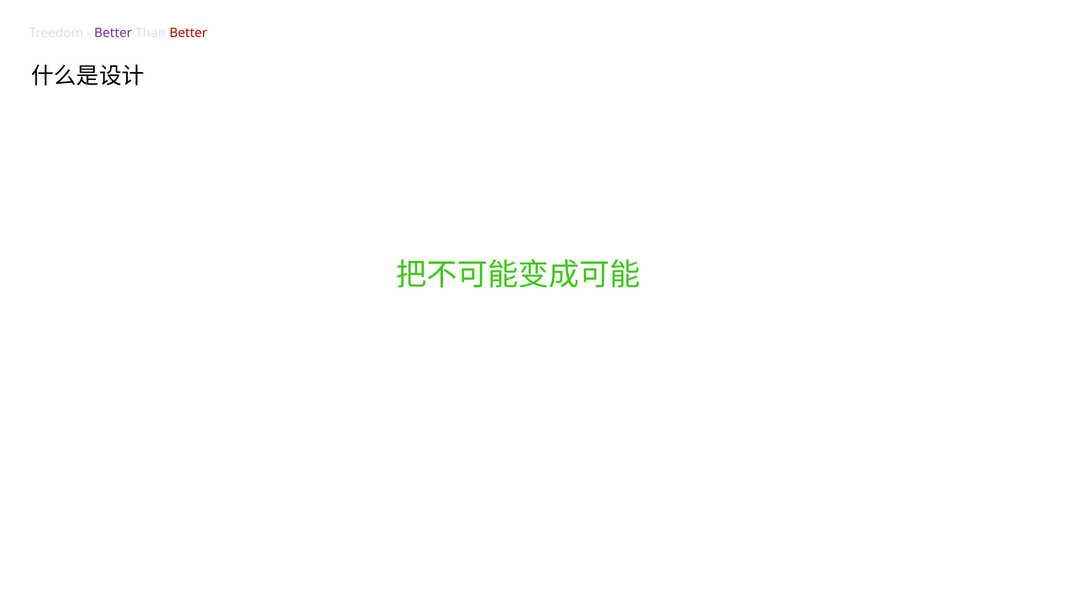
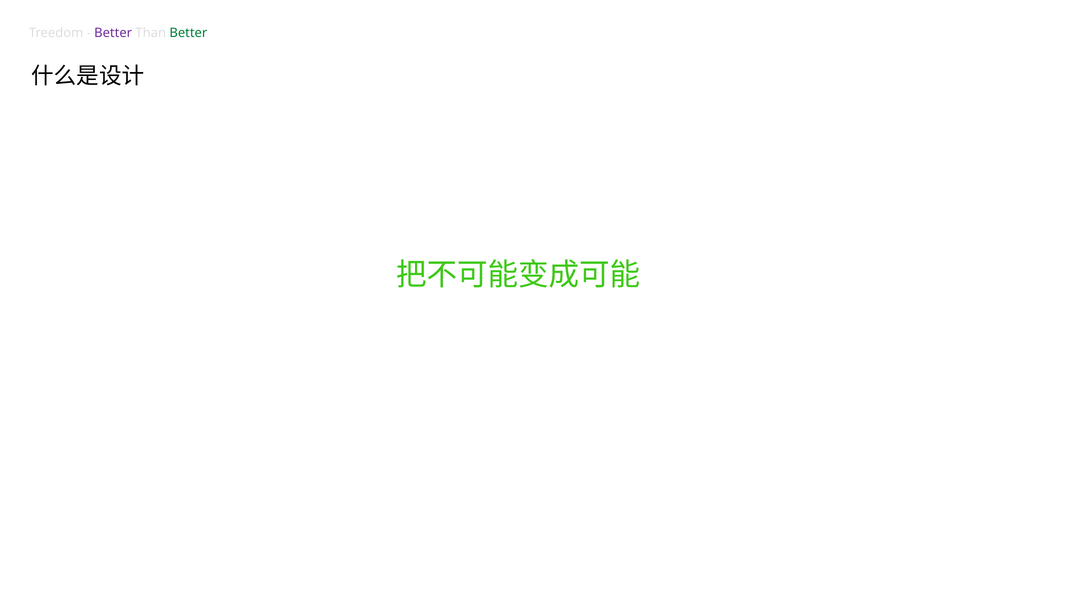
Better at (188, 33) colour: red -> green
